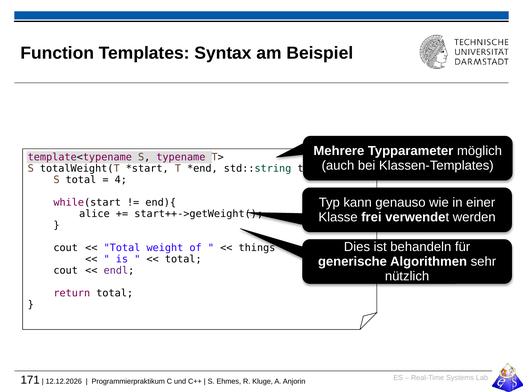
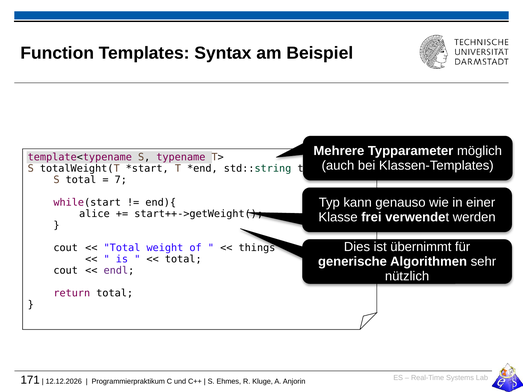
4: 4 -> 7
behandeln: behandeln -> übernimmt
